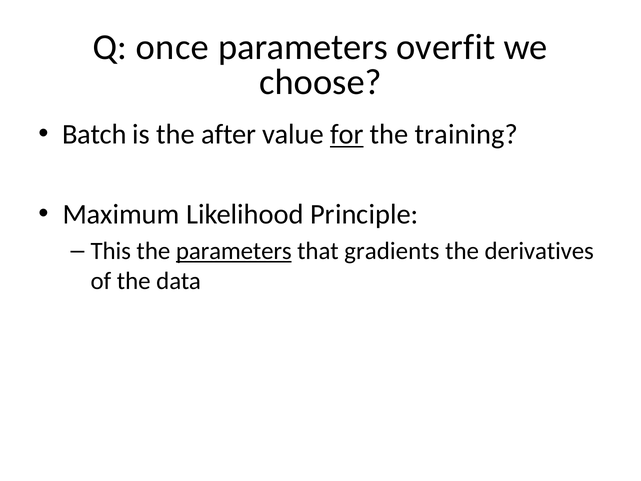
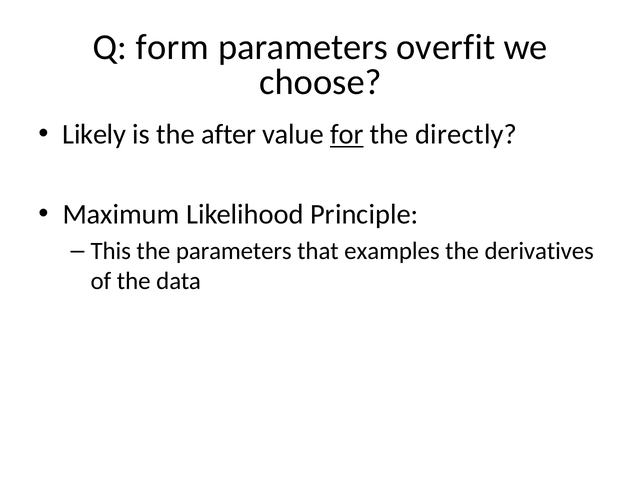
once: once -> form
Batch: Batch -> Likely
training: training -> directly
parameters at (234, 251) underline: present -> none
gradients: gradients -> examples
